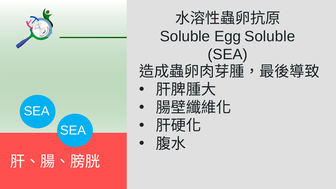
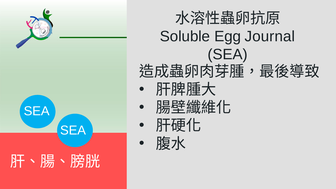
Egg Soluble: Soluble -> Journal
